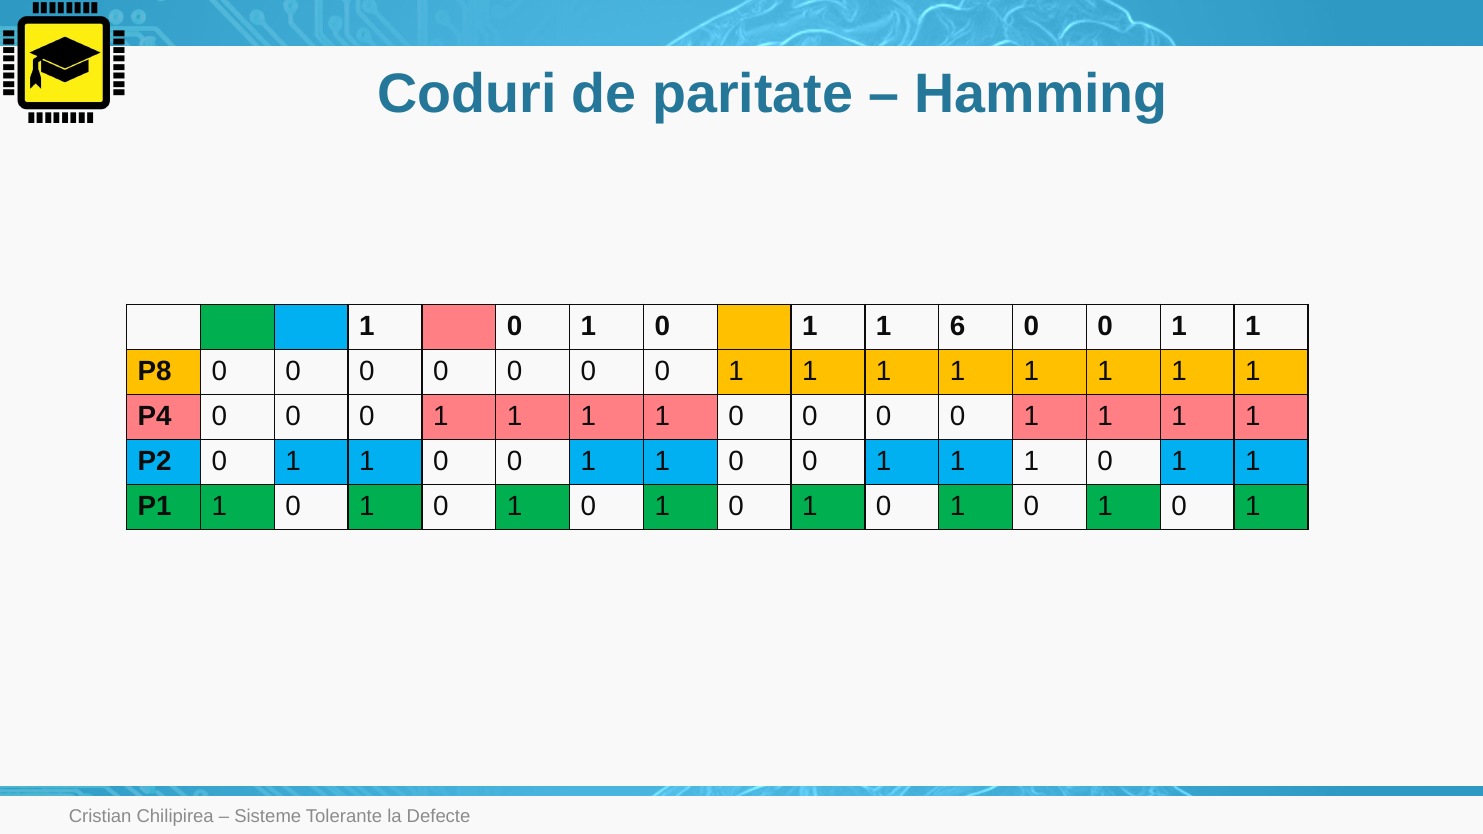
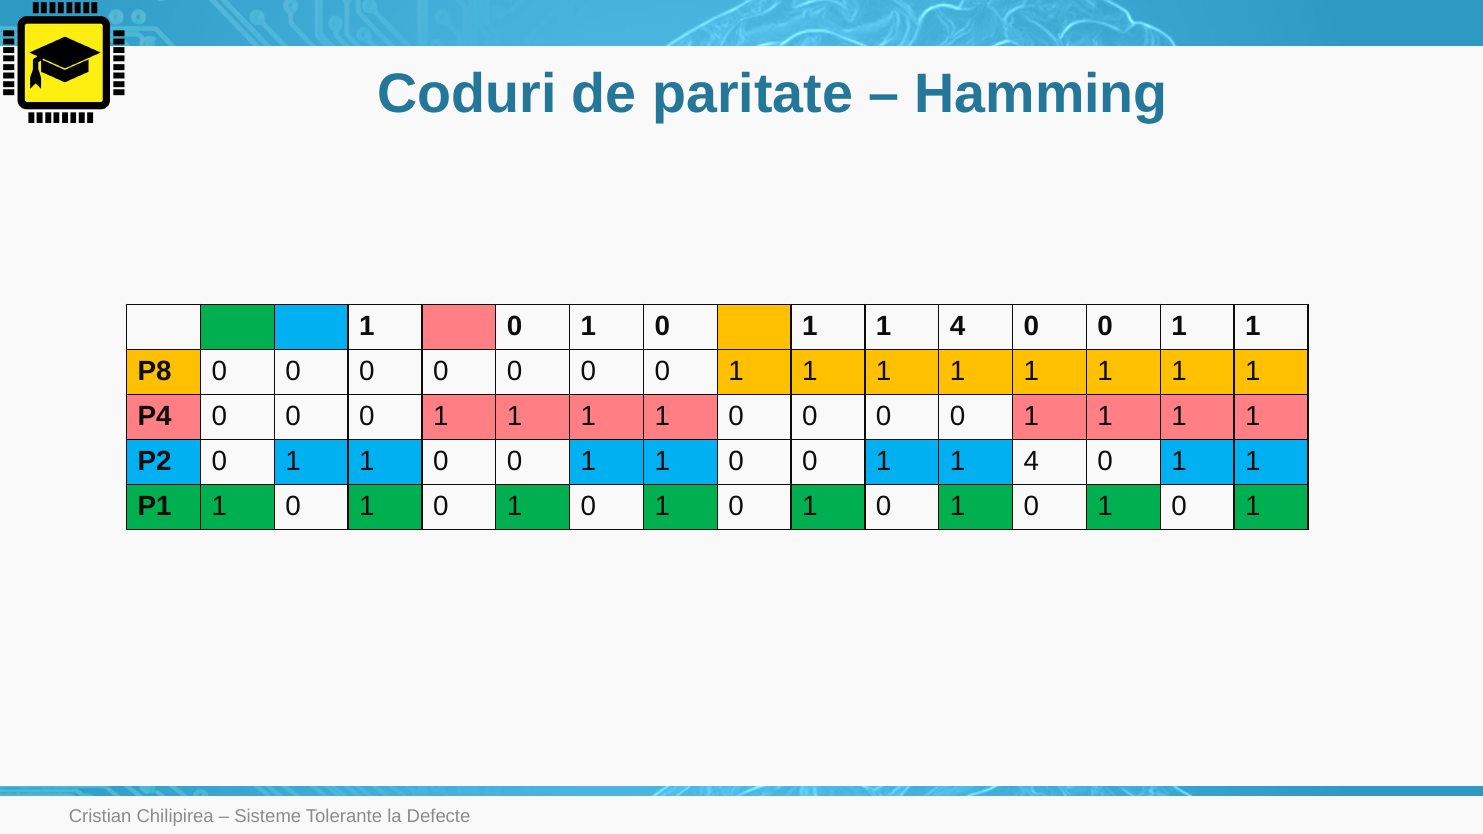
6 at (958, 326): 6 -> 4
1 at (1031, 461): 1 -> 4
